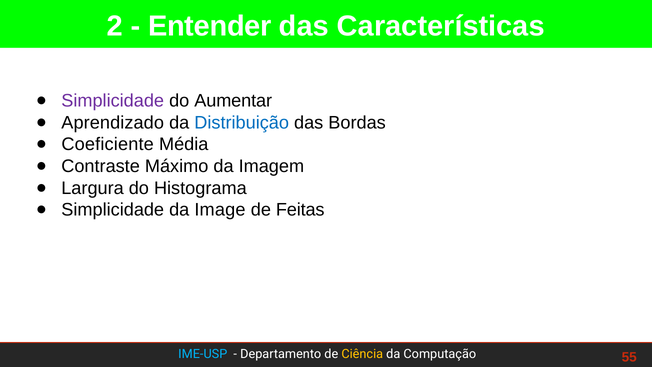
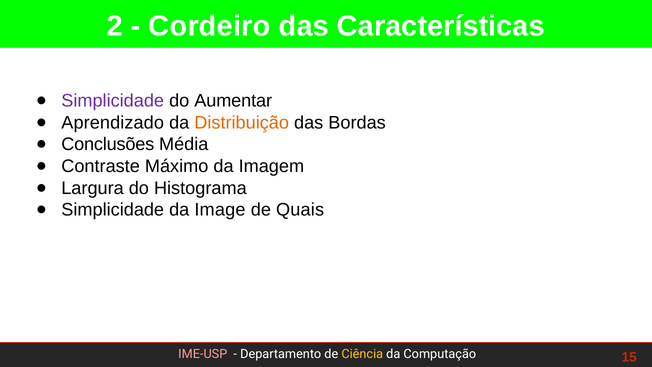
Entender: Entender -> Cordeiro
Distribuição colour: blue -> orange
Coeficiente: Coeficiente -> Conclusões
Feitas: Feitas -> Quais
IME-USP colour: light blue -> pink
55: 55 -> 15
